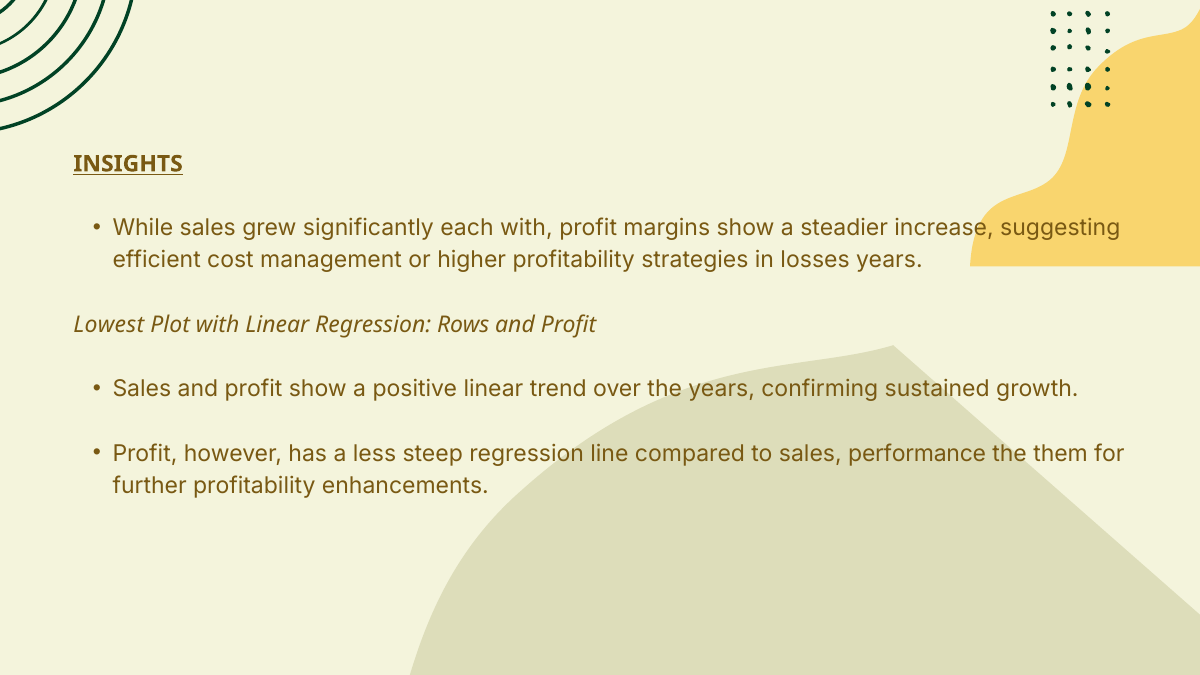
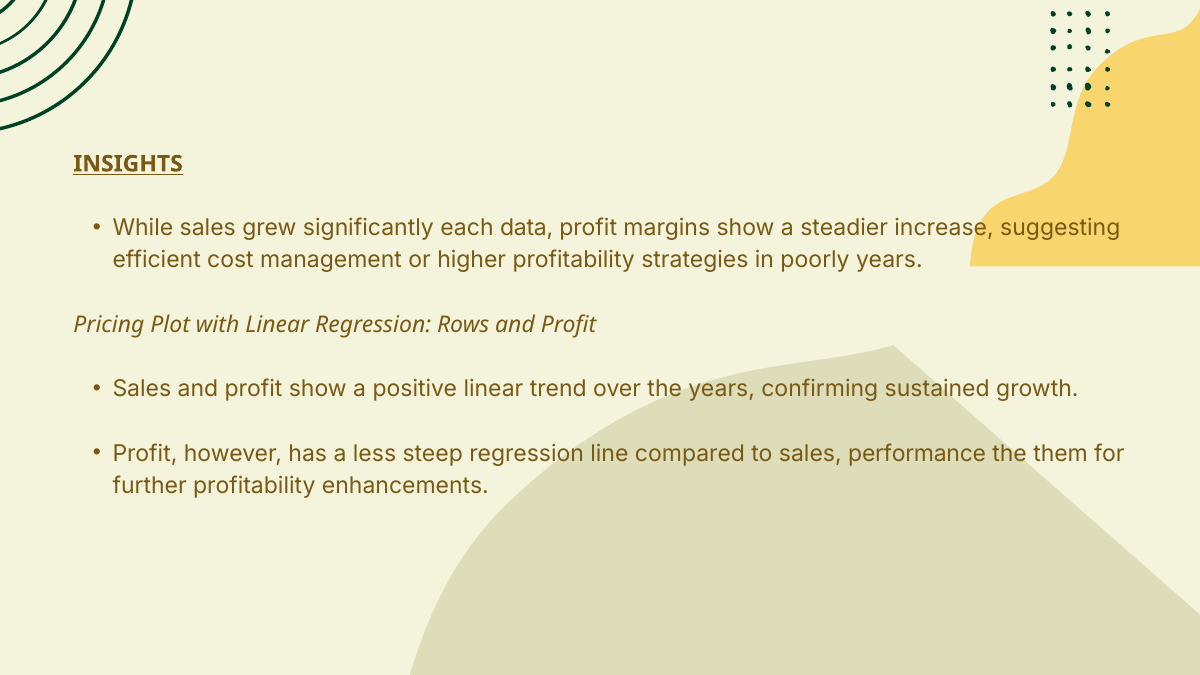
each with: with -> data
losses: losses -> poorly
Lowest: Lowest -> Pricing
